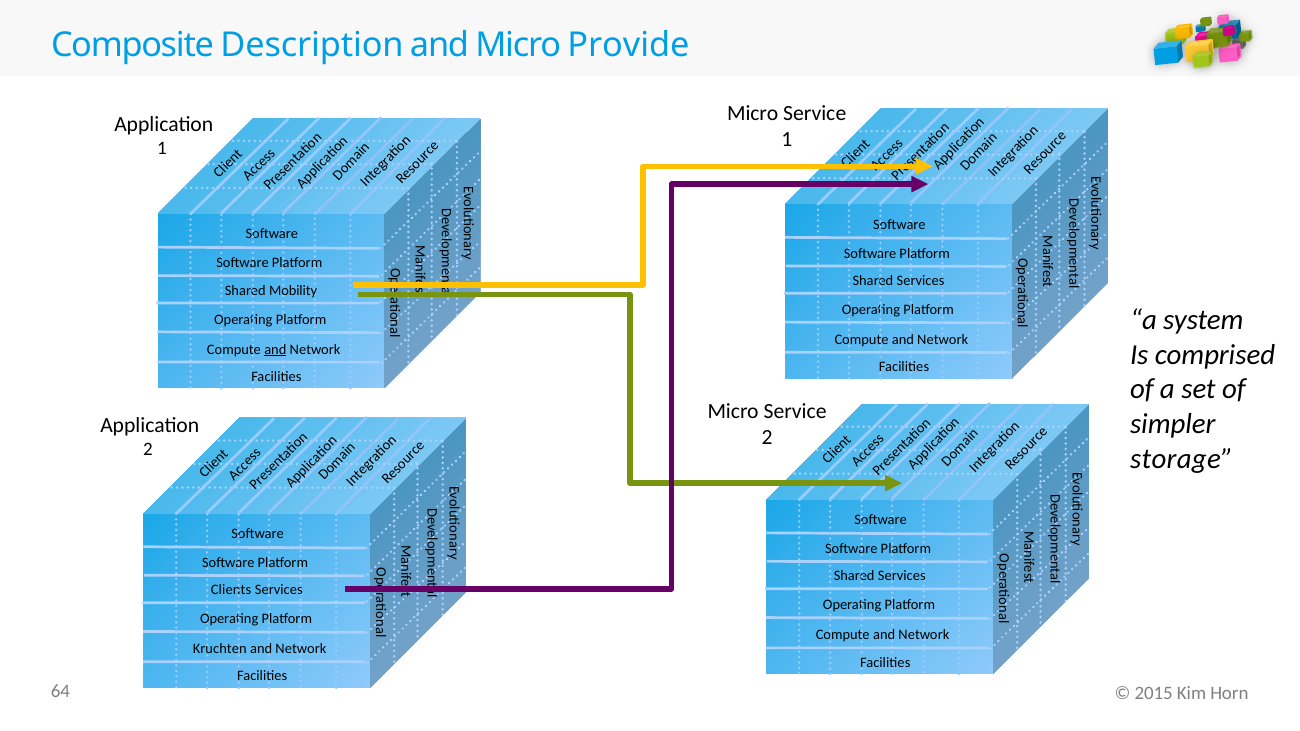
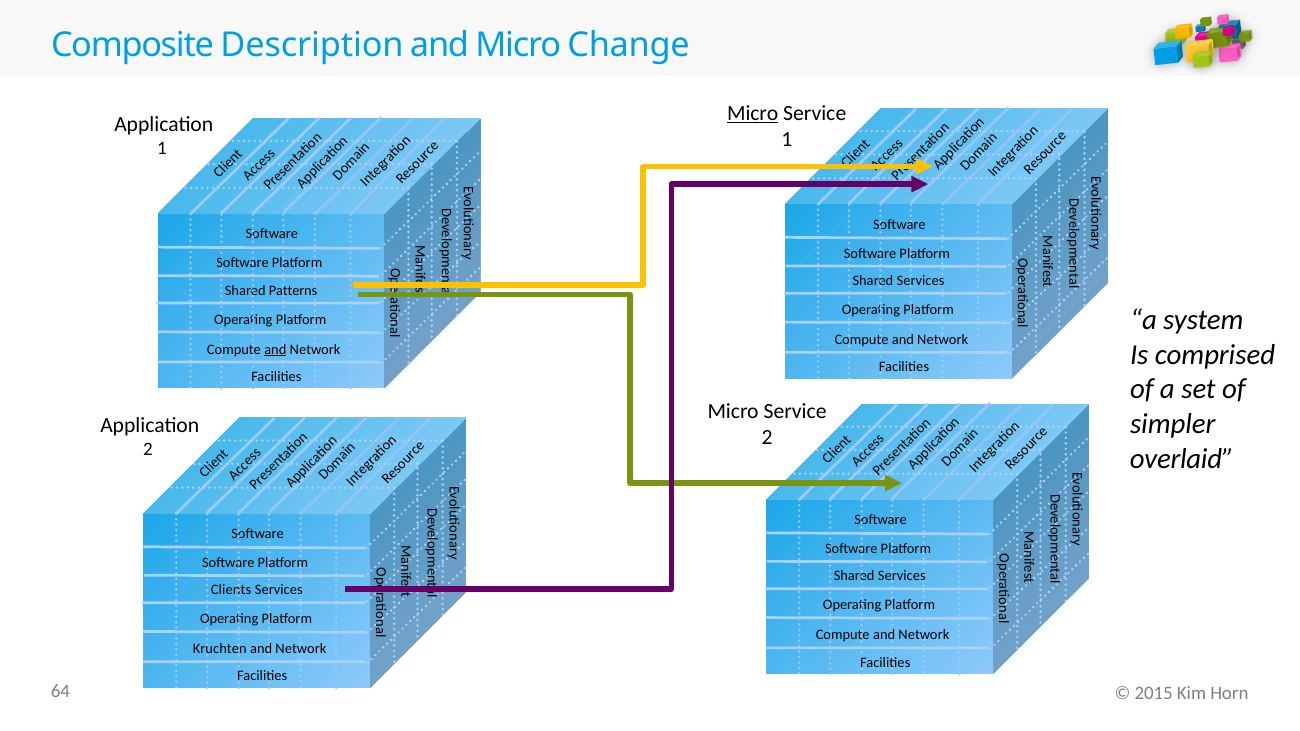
Provide: Provide -> Change
Micro at (753, 113) underline: none -> present
Mobility: Mobility -> Patterns
storage: storage -> overlaid
